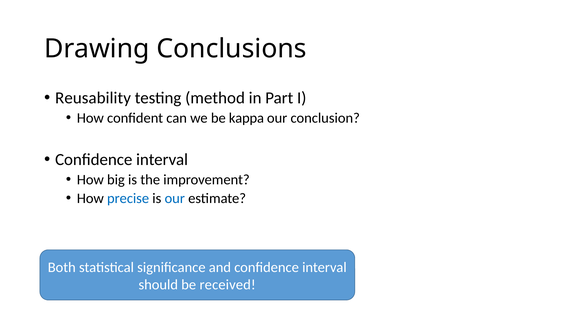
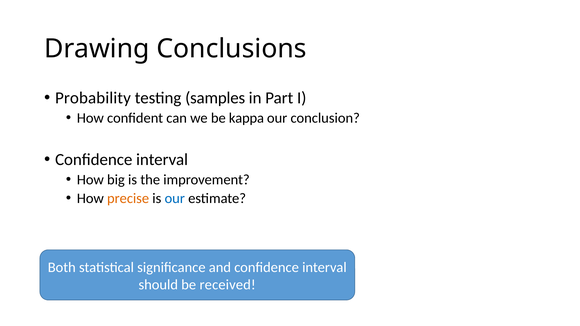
Reusability: Reusability -> Probability
method: method -> samples
precise colour: blue -> orange
